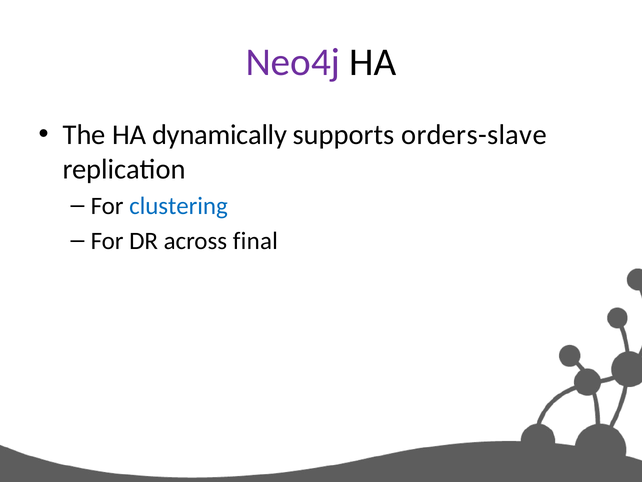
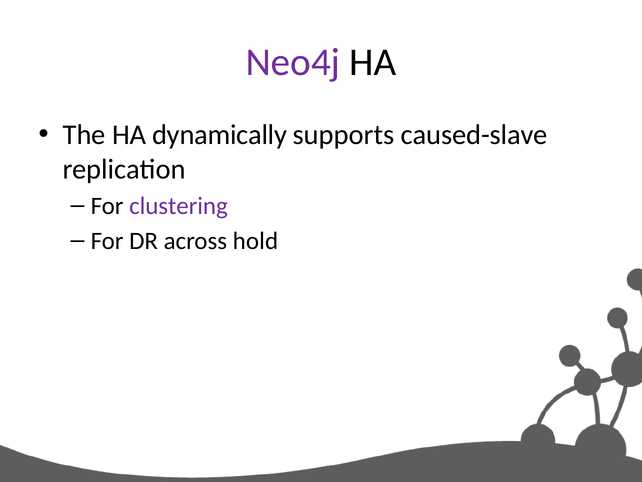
orders-slave: orders-slave -> caused-slave
clustering colour: blue -> purple
final: final -> hold
